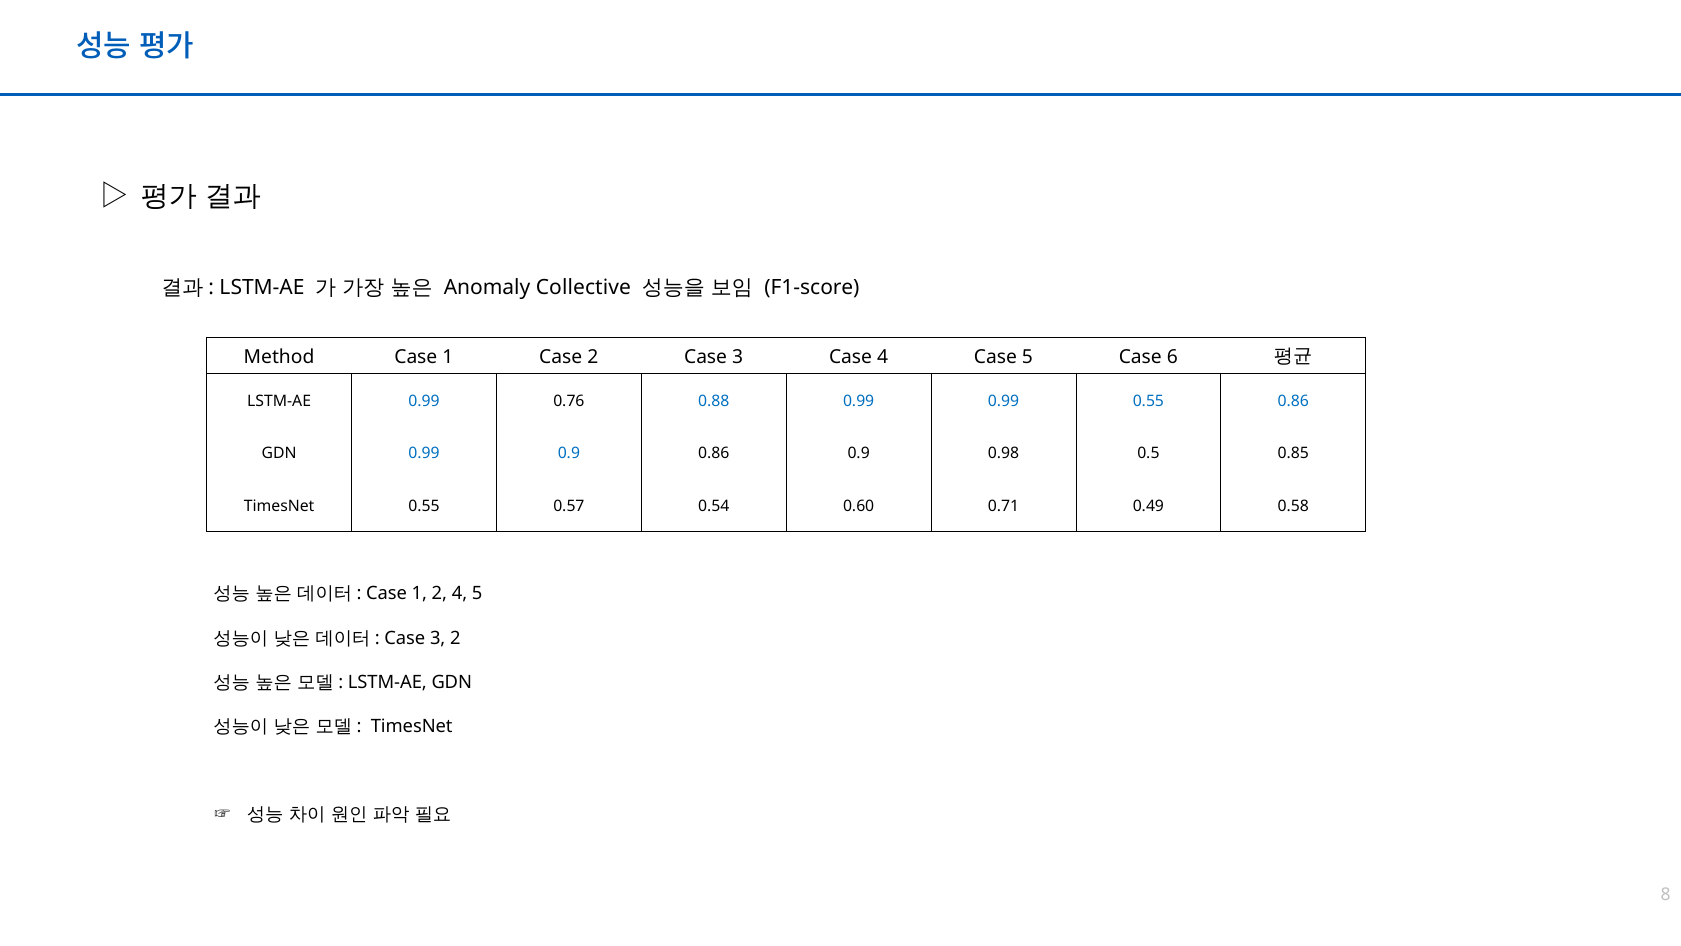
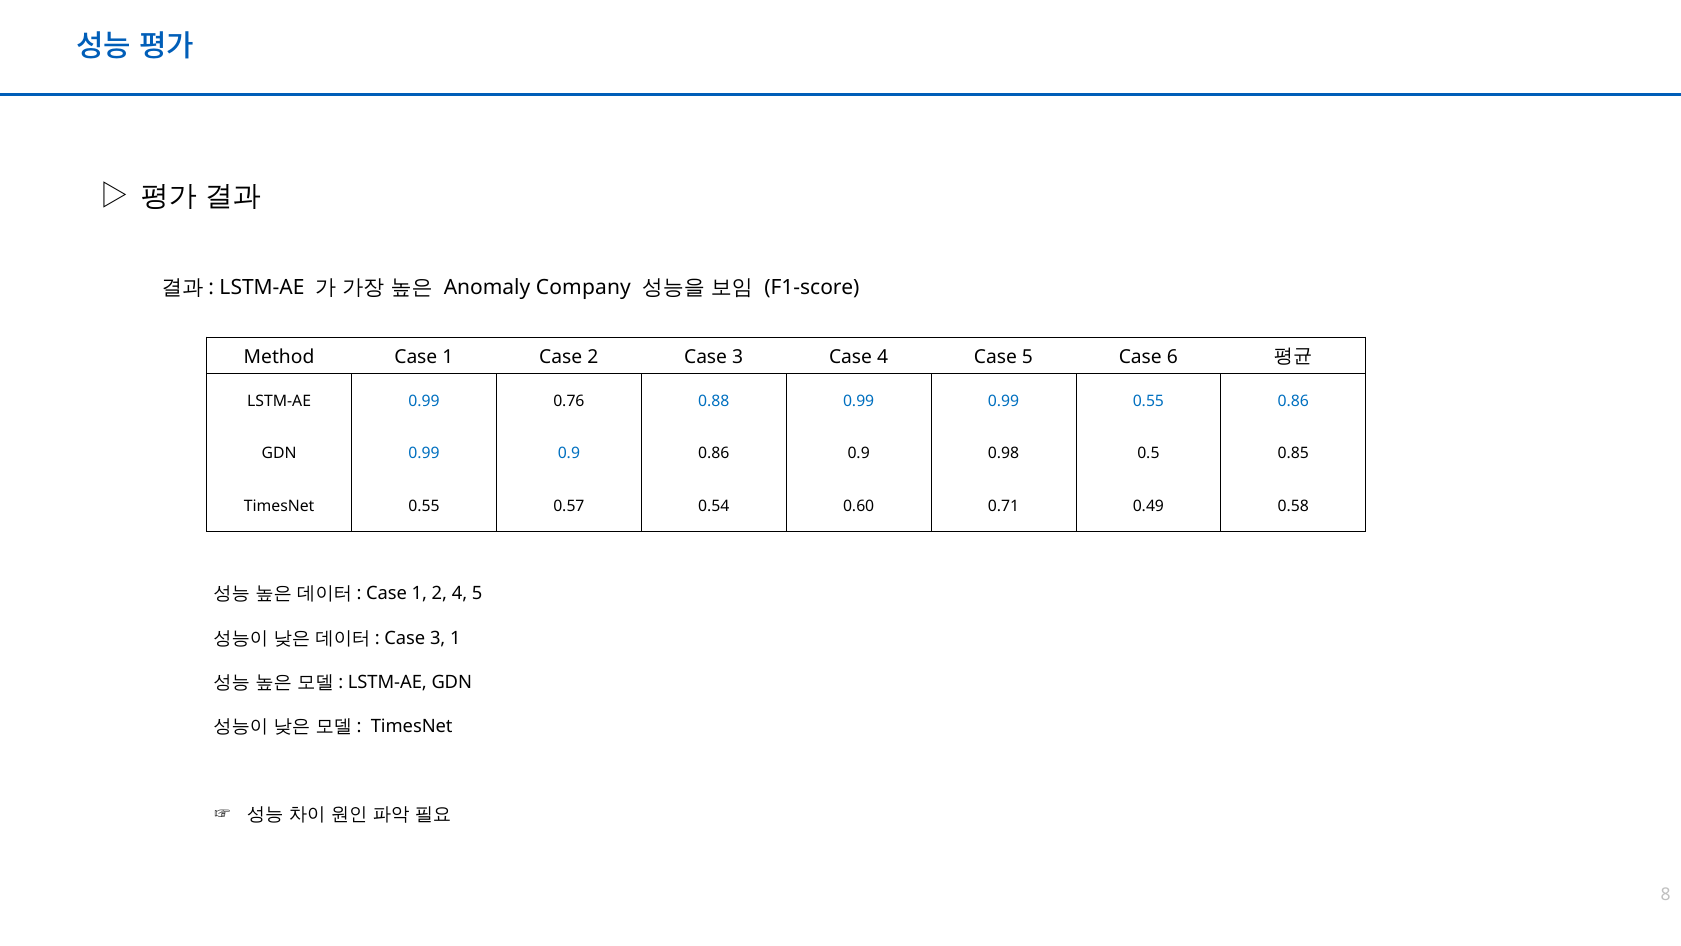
Collective: Collective -> Company
3 2: 2 -> 1
